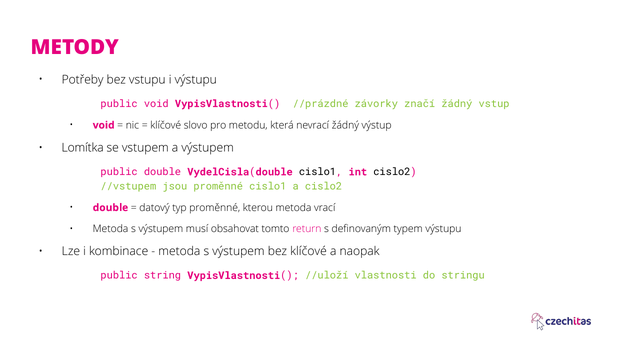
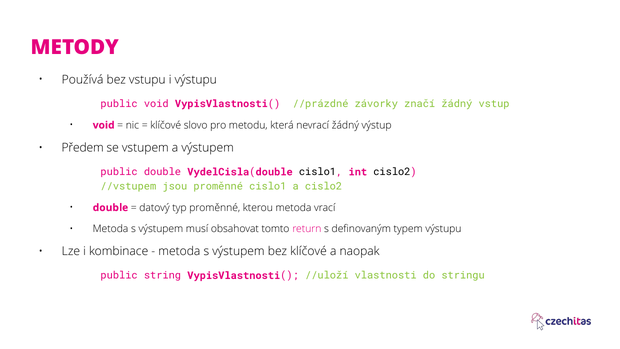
Potřeby: Potřeby -> Používá
Lomítka: Lomítka -> Předem
